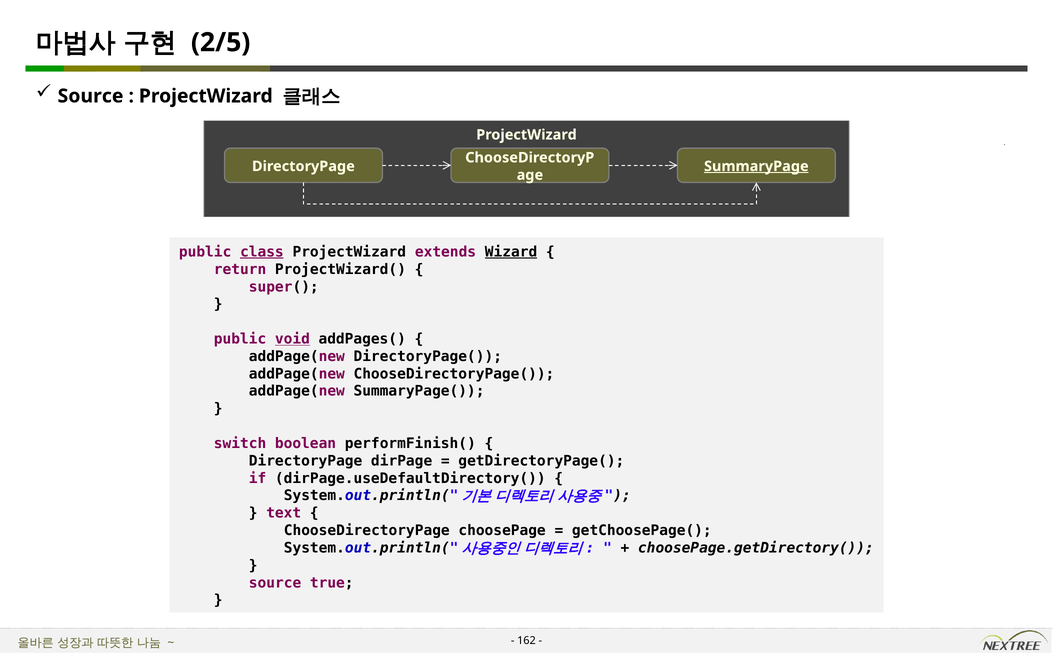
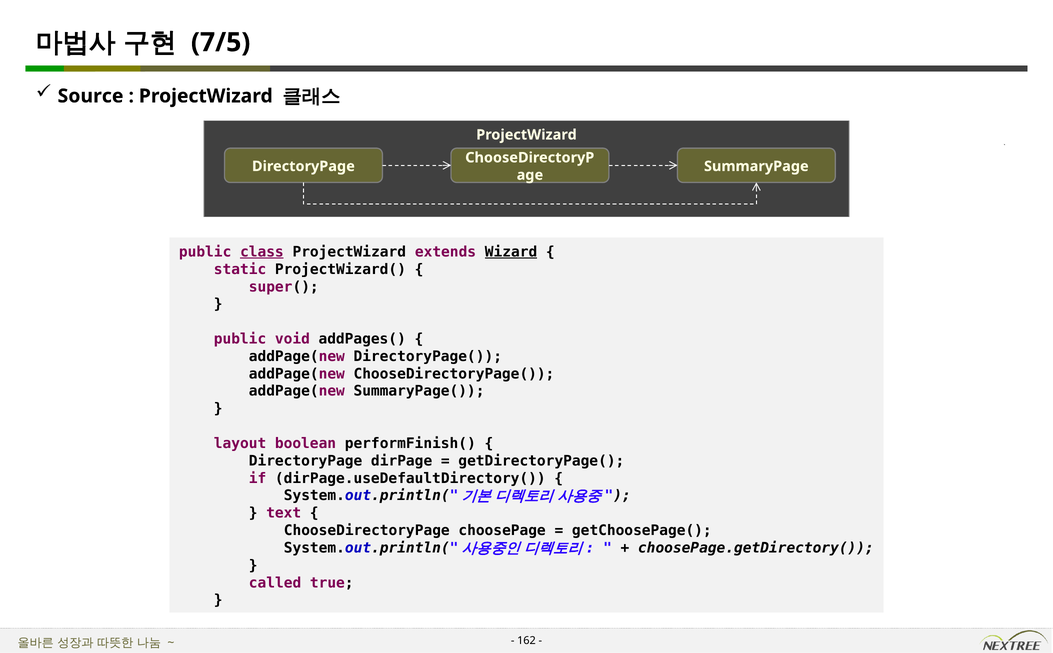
2/5: 2/5 -> 7/5
SummaryPage underline: present -> none
return: return -> static
void underline: present -> none
switch: switch -> layout
source at (275, 583): source -> called
